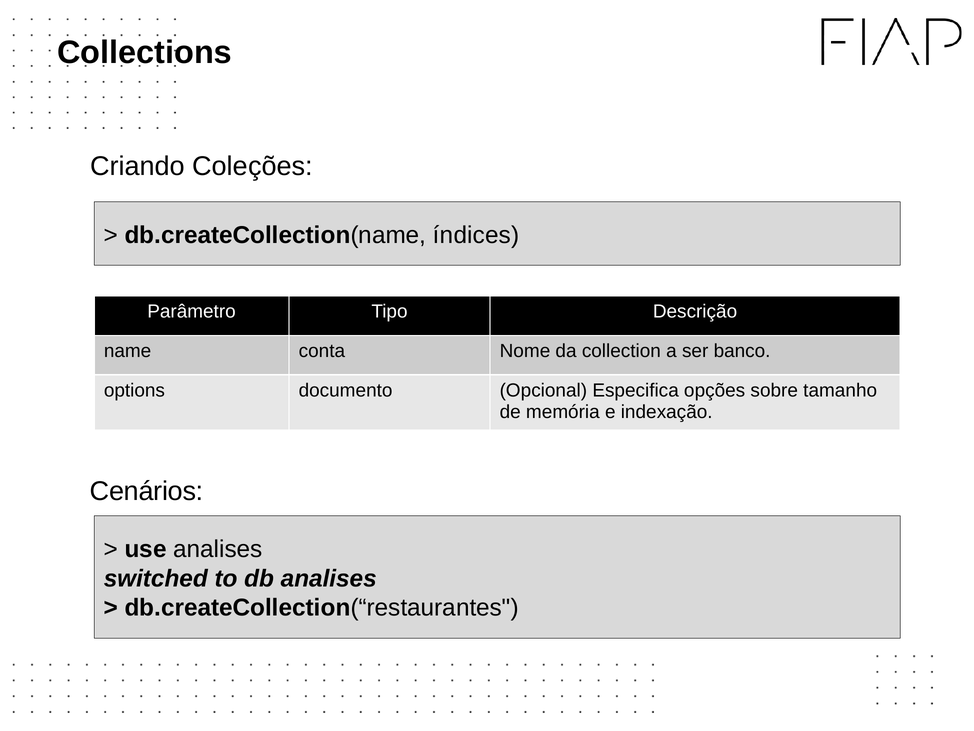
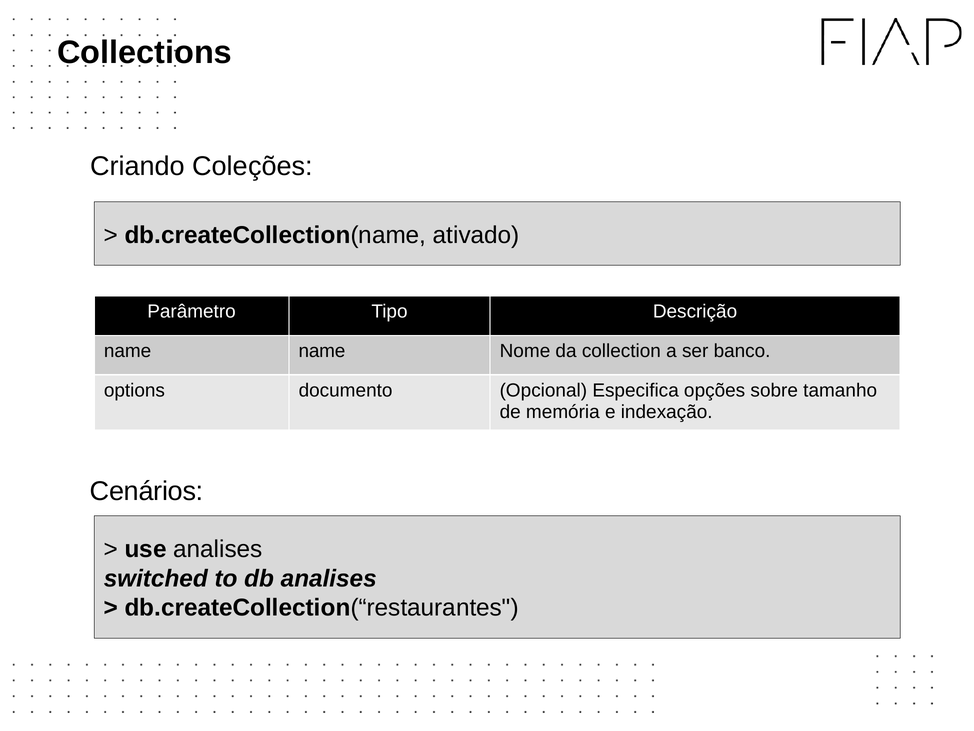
índices: índices -> ativado
name conta: conta -> name
